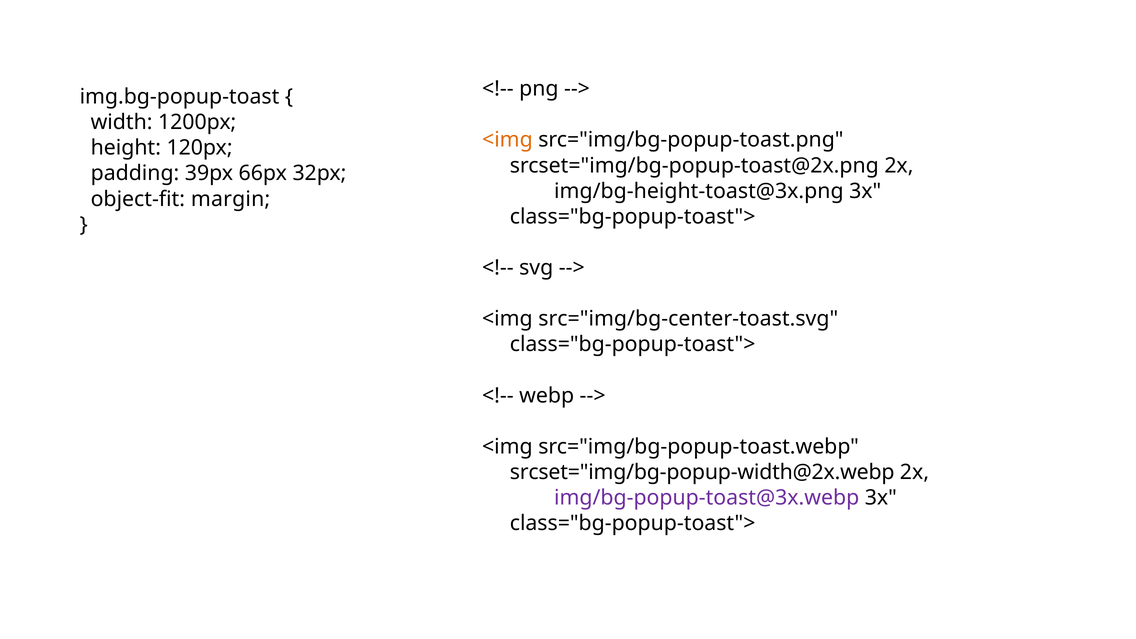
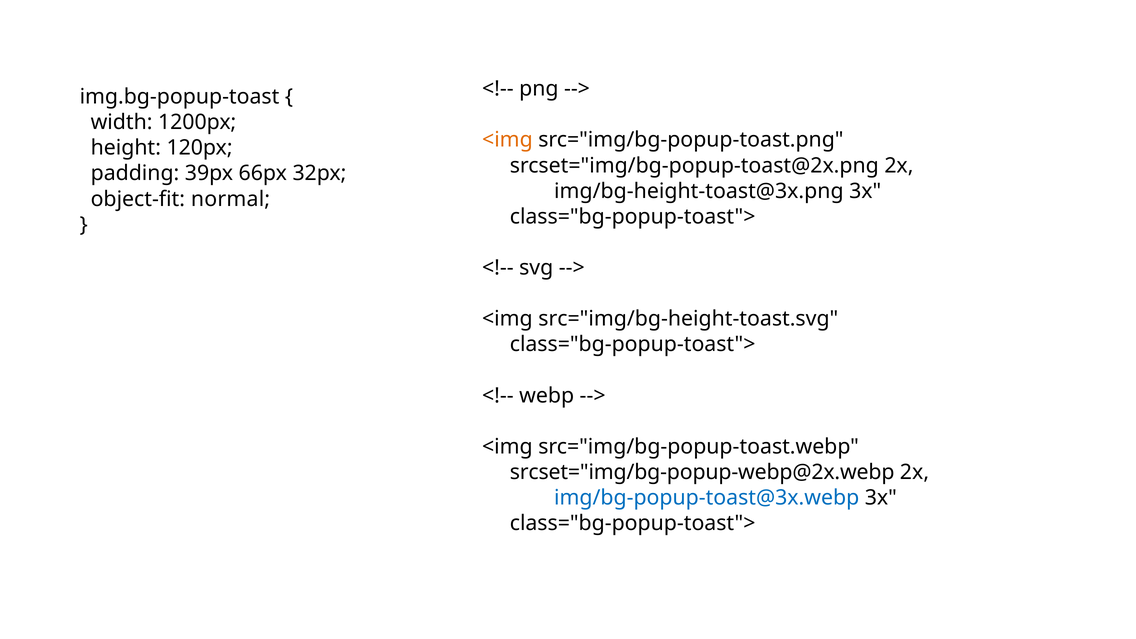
margin: margin -> normal
src="img/bg-center-toast.svg: src="img/bg-center-toast.svg -> src="img/bg-height-toast.svg
srcset="img/bg-popup-width@2x.webp: srcset="img/bg-popup-width@2x.webp -> srcset="img/bg-popup-webp@2x.webp
img/bg-popup-toast@3x.webp colour: purple -> blue
